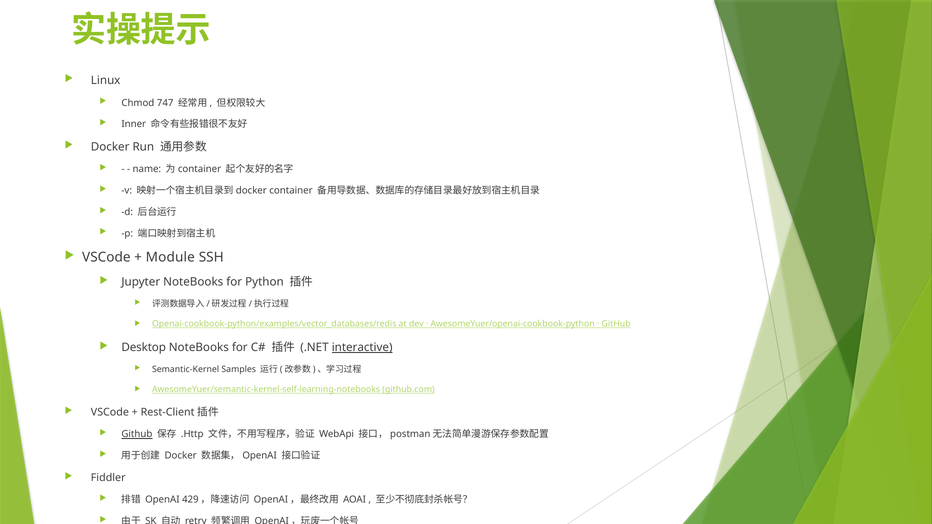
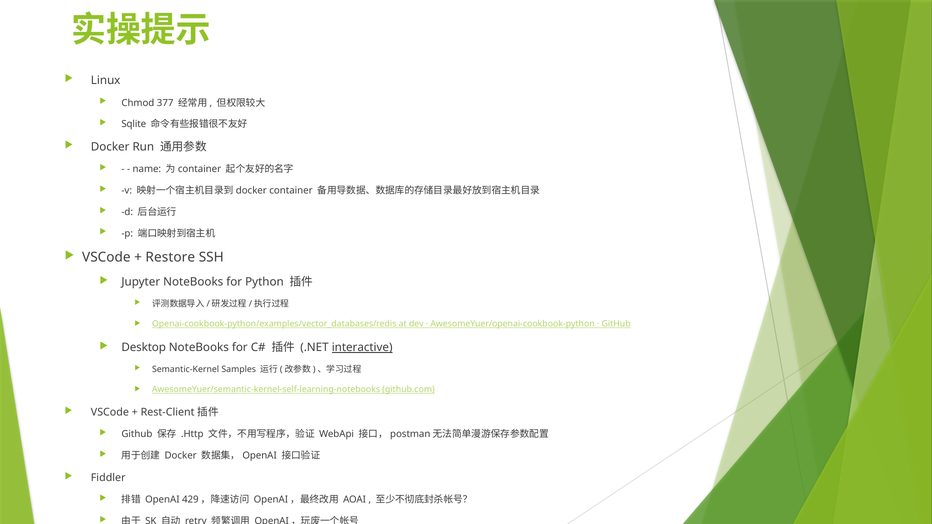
747: 747 -> 377
Inner: Inner -> Sqlite
Module: Module -> Restore
Github at (137, 434) underline: present -> none
